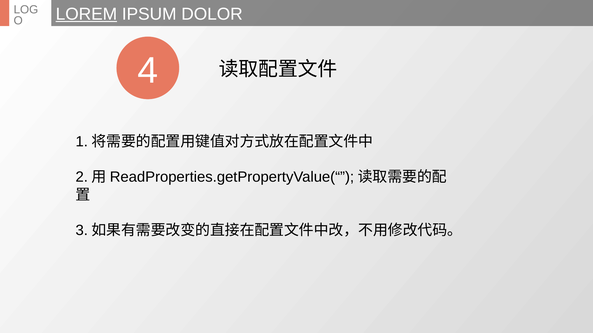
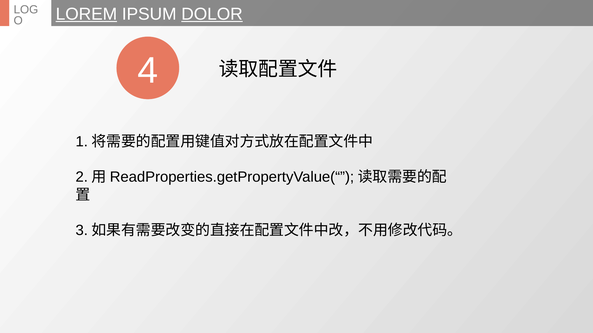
DOLOR underline: none -> present
